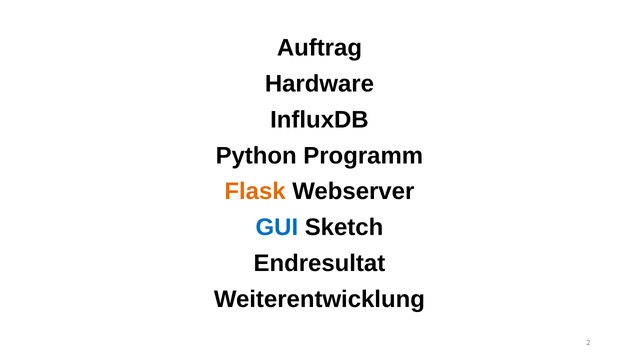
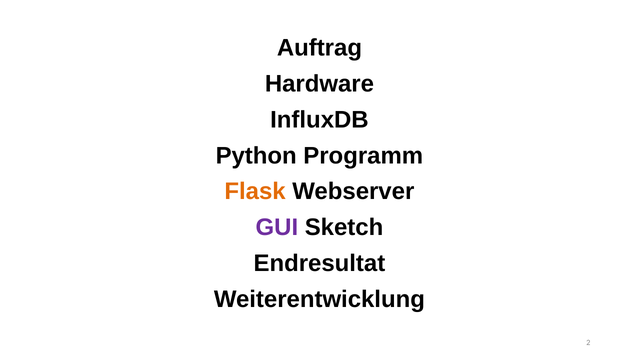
GUI colour: blue -> purple
